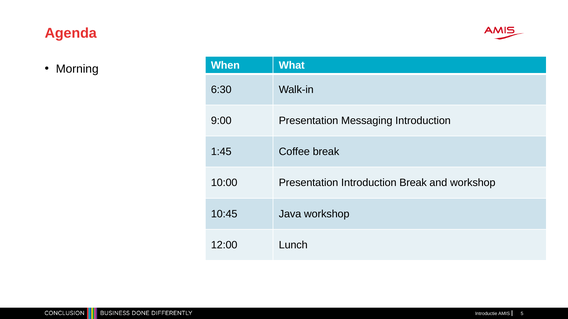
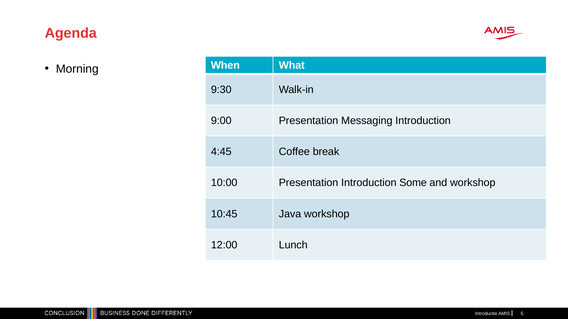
6:30: 6:30 -> 9:30
1:45: 1:45 -> 4:45
Introduction Break: Break -> Some
